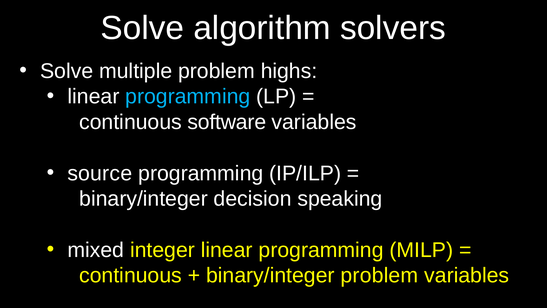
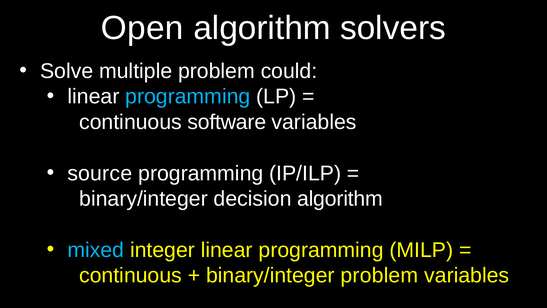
Solve at (142, 28): Solve -> Open
highs: highs -> could
decision speaking: speaking -> algorithm
mixed colour: white -> light blue
